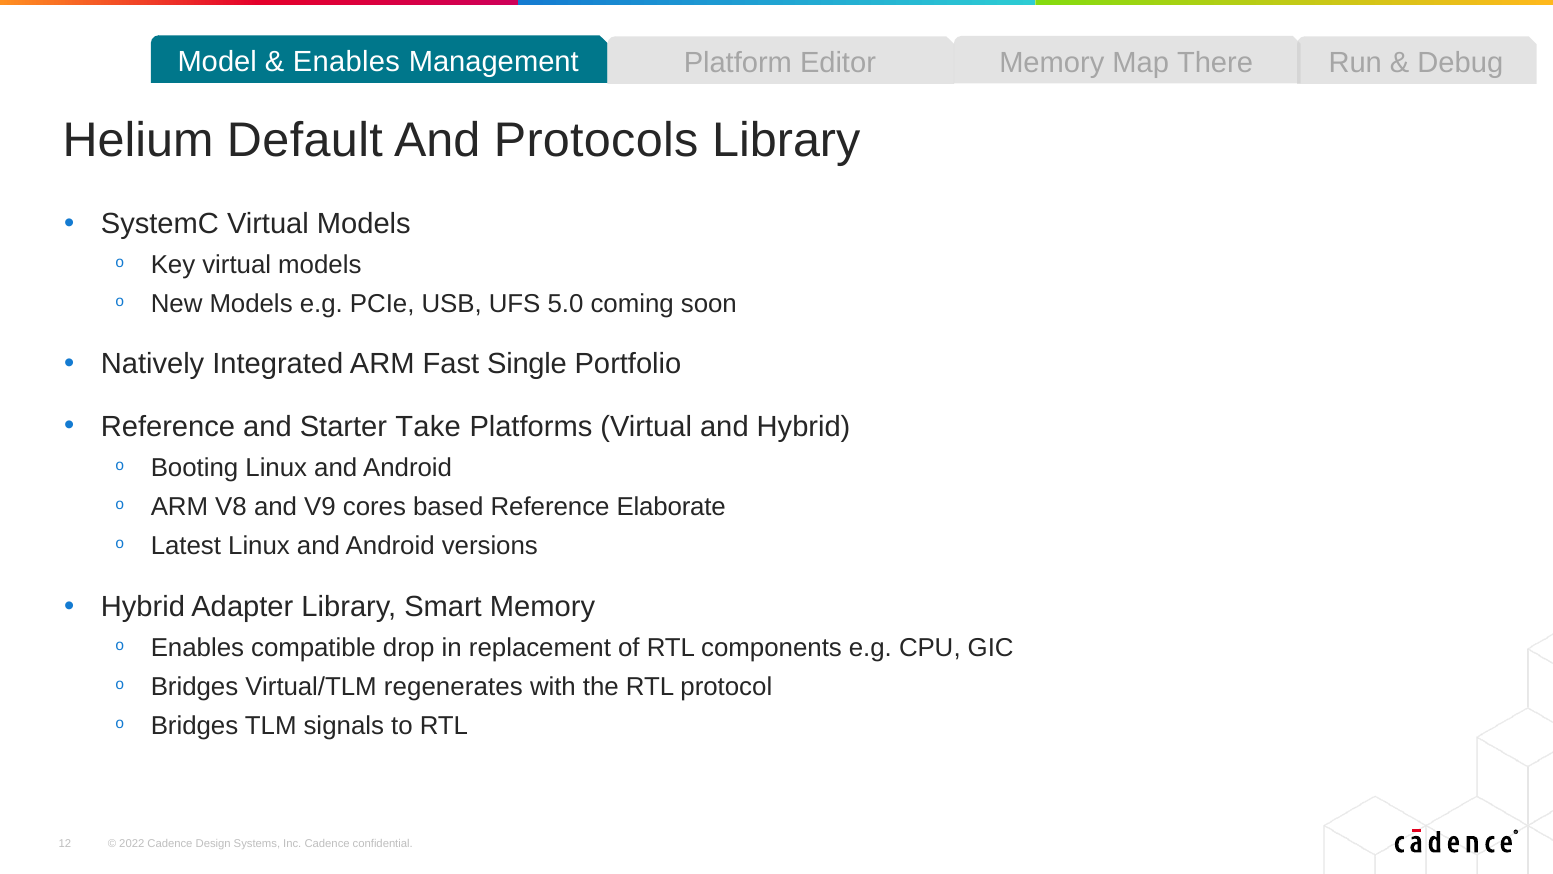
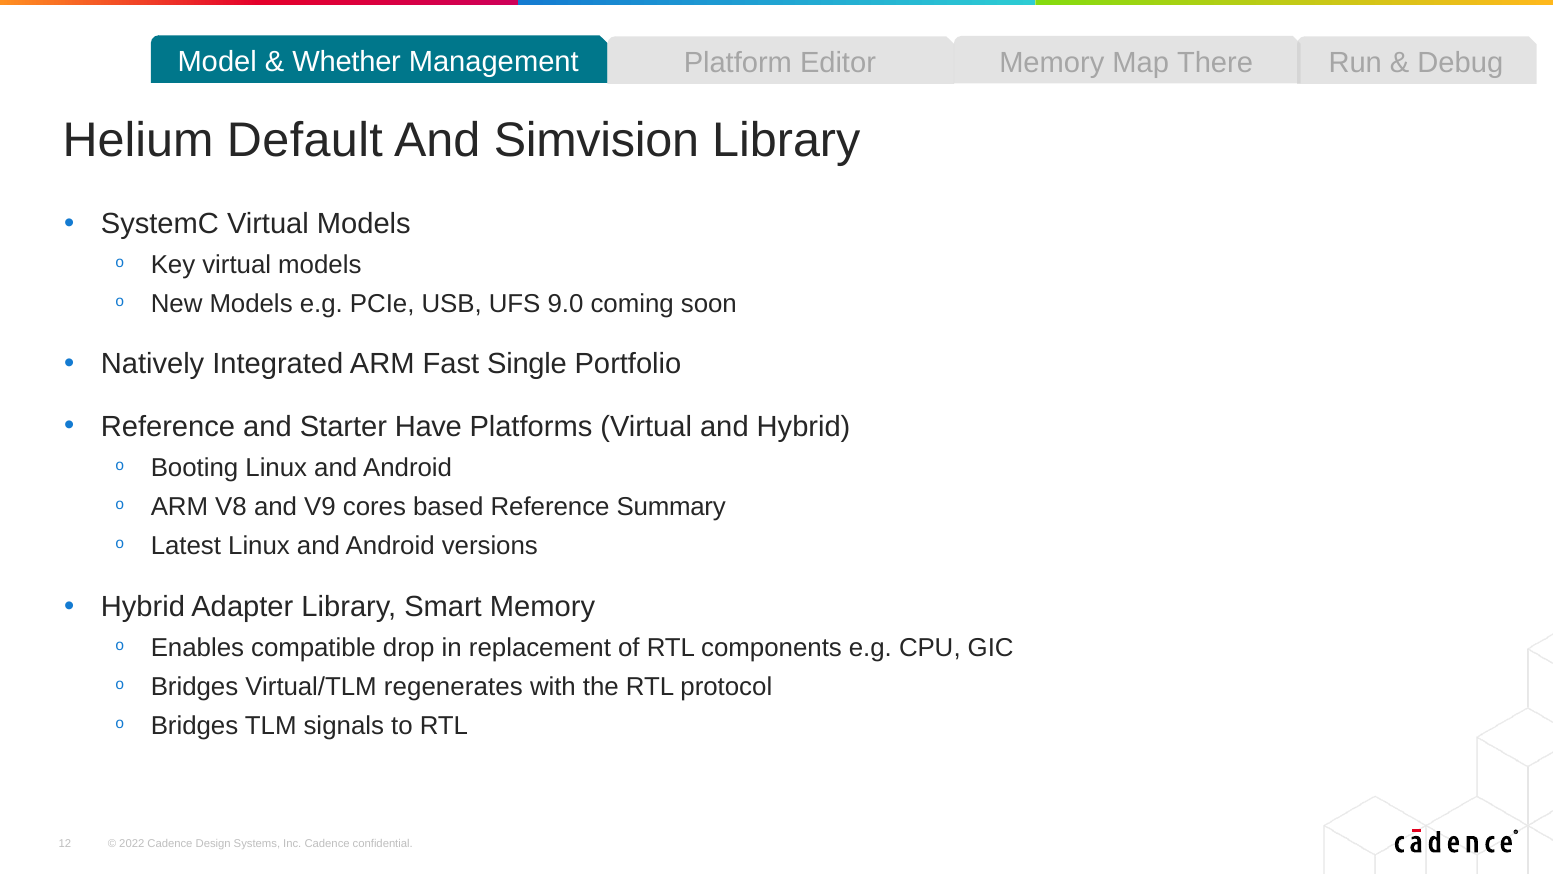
Enables at (346, 62): Enables -> Whether
Protocols: Protocols -> Simvision
5.0: 5.0 -> 9.0
Take: Take -> Have
Elaborate: Elaborate -> Summary
